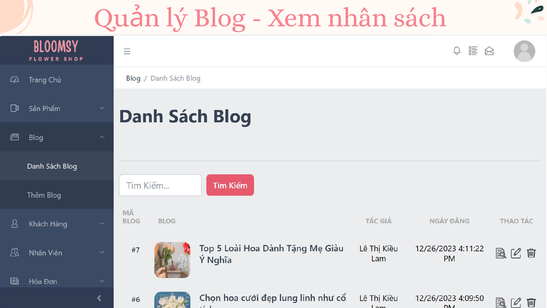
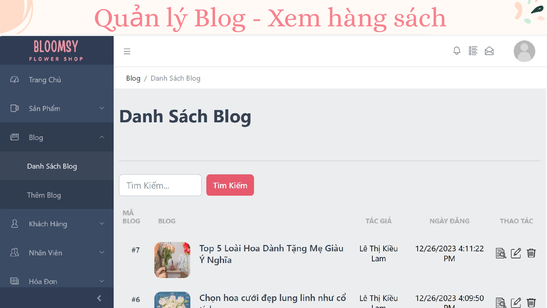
nhân: nhân -> hàng
